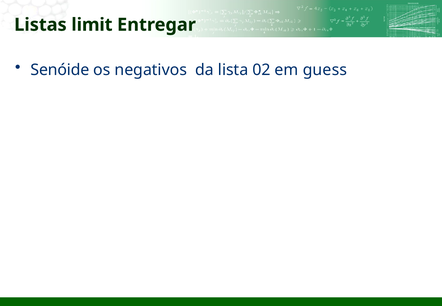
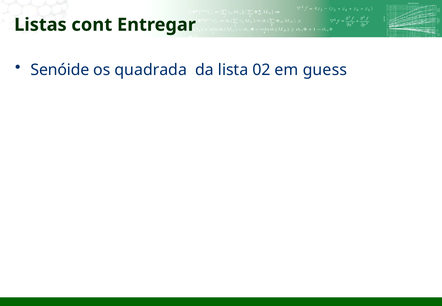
limit: limit -> cont
negativos: negativos -> quadrada
